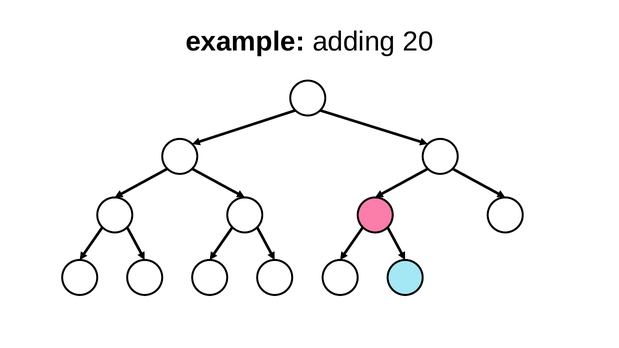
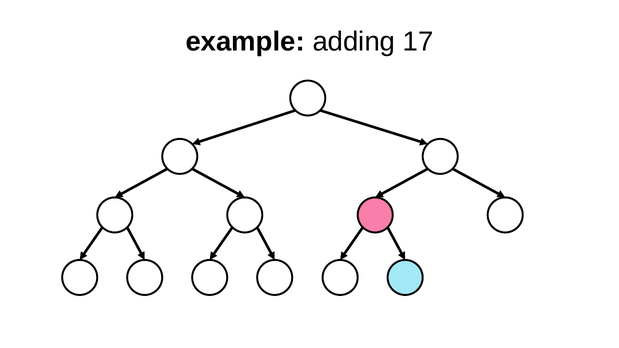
20: 20 -> 17
